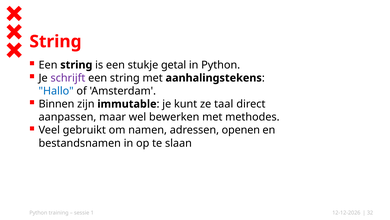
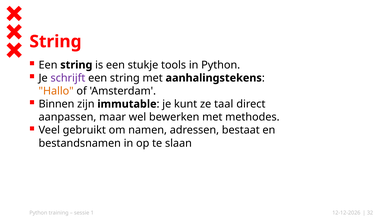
getal: getal -> tools
Hallo colour: blue -> orange
openen: openen -> bestaat
